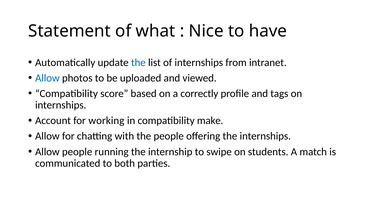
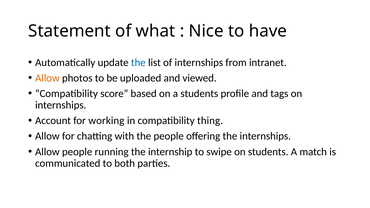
Allow at (47, 78) colour: blue -> orange
a correctly: correctly -> students
make: make -> thing
